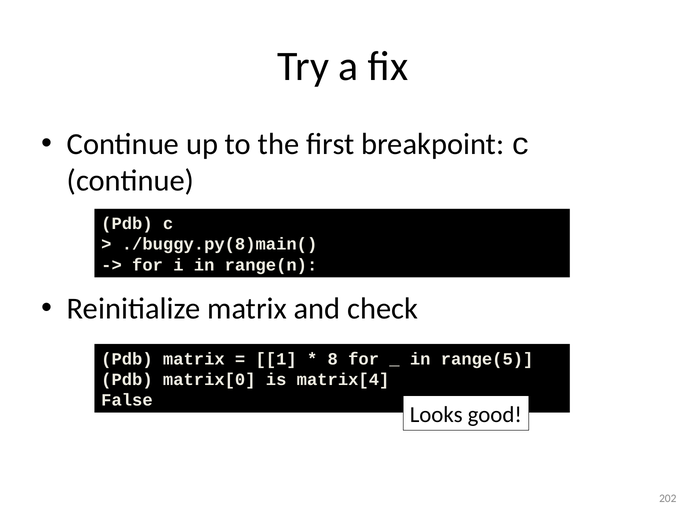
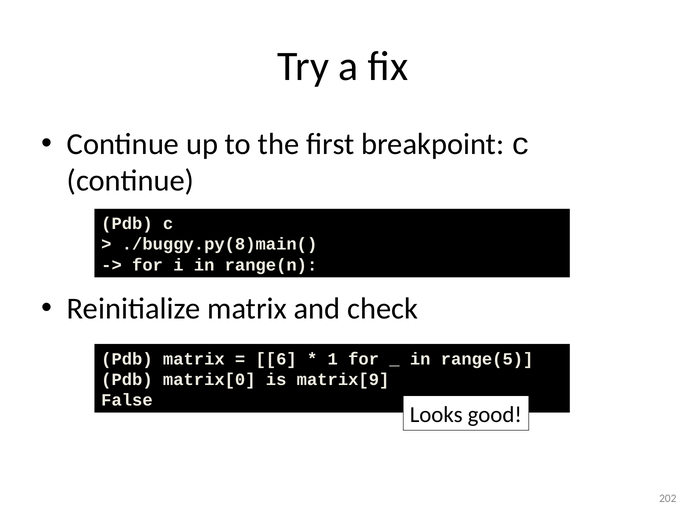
1: 1 -> 6
8: 8 -> 1
matrix[4: matrix[4 -> matrix[9
